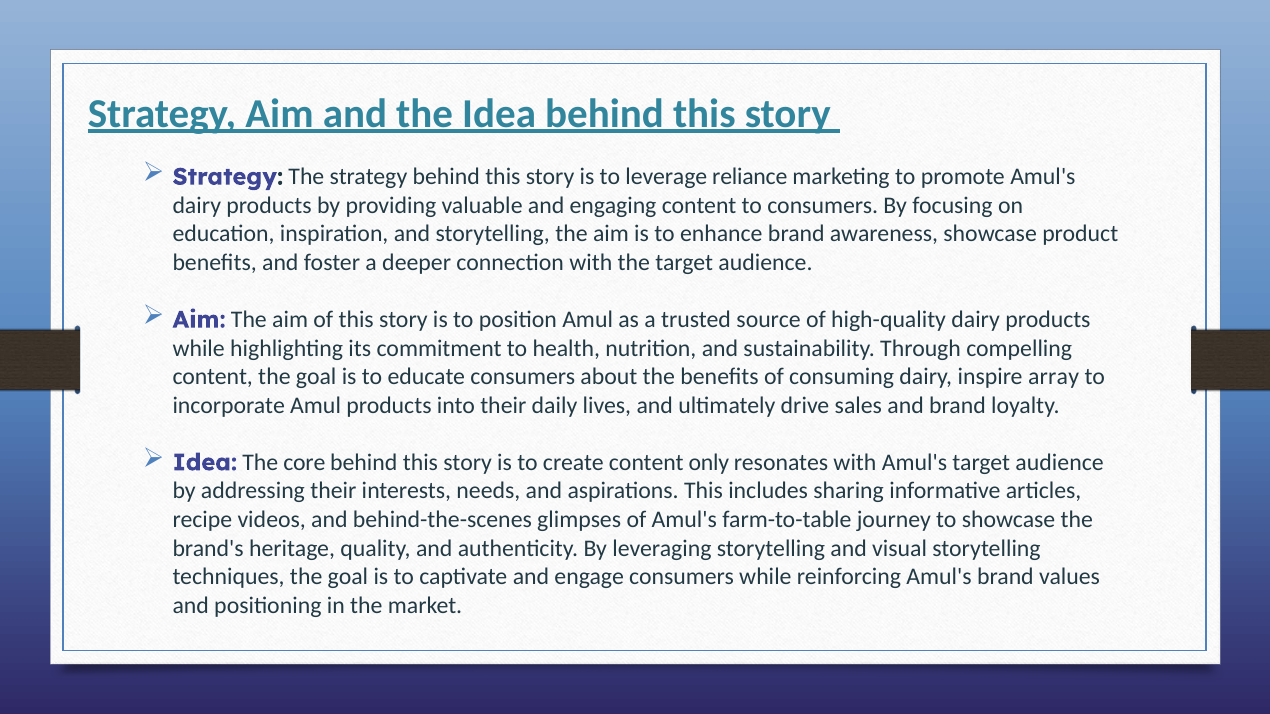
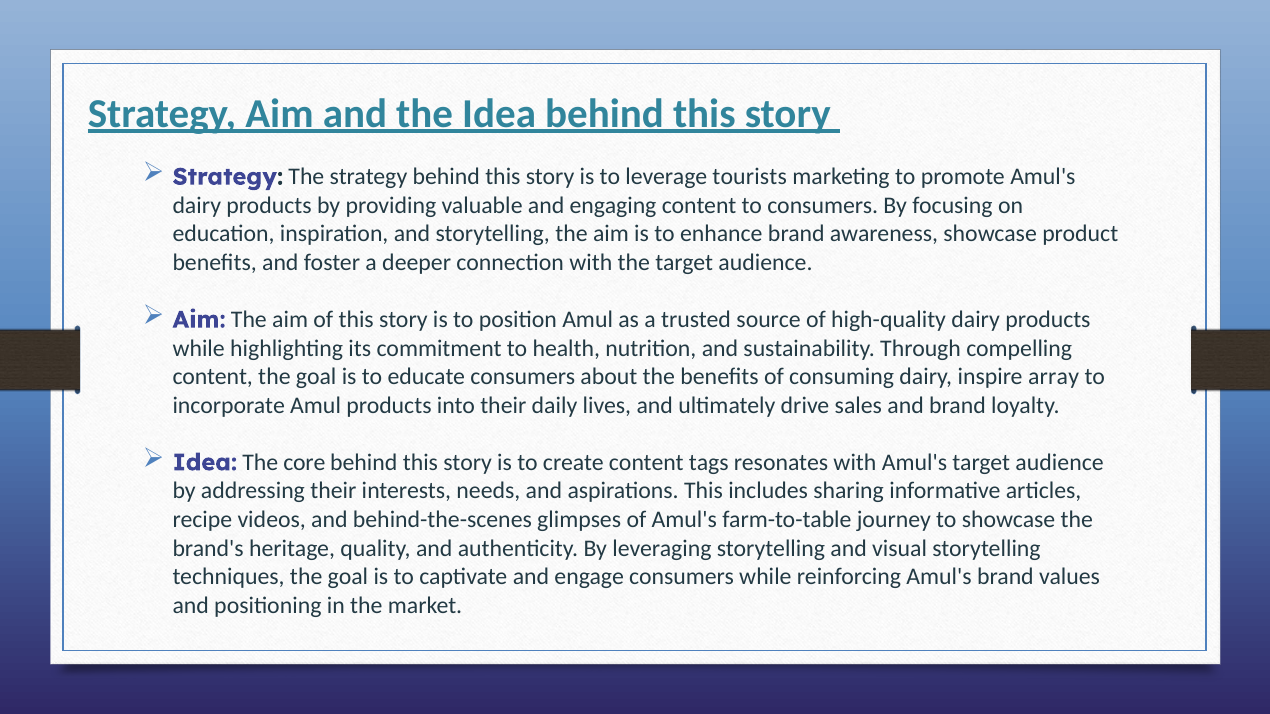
reliance: reliance -> tourists
only: only -> tags
